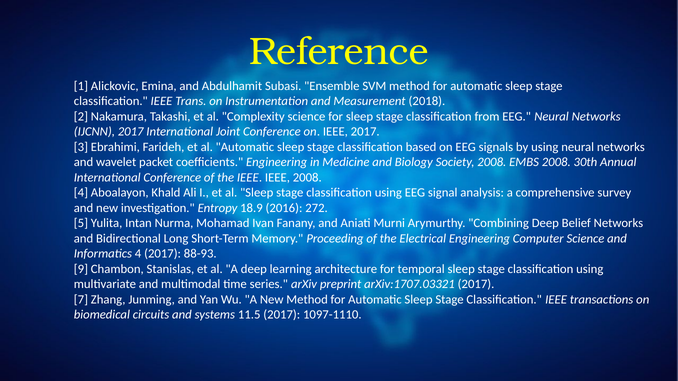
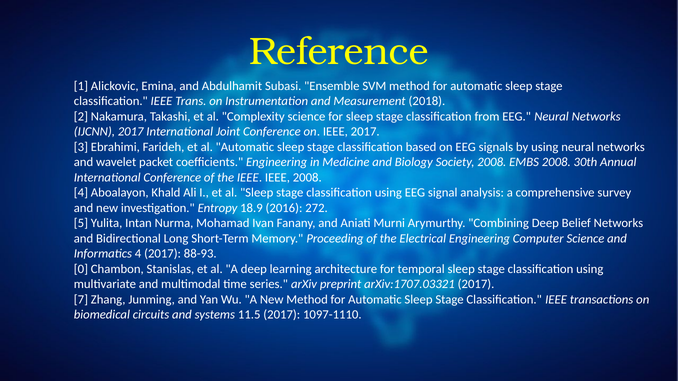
9: 9 -> 0
